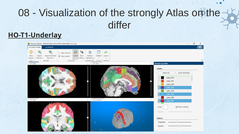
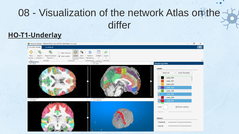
strongly: strongly -> network
